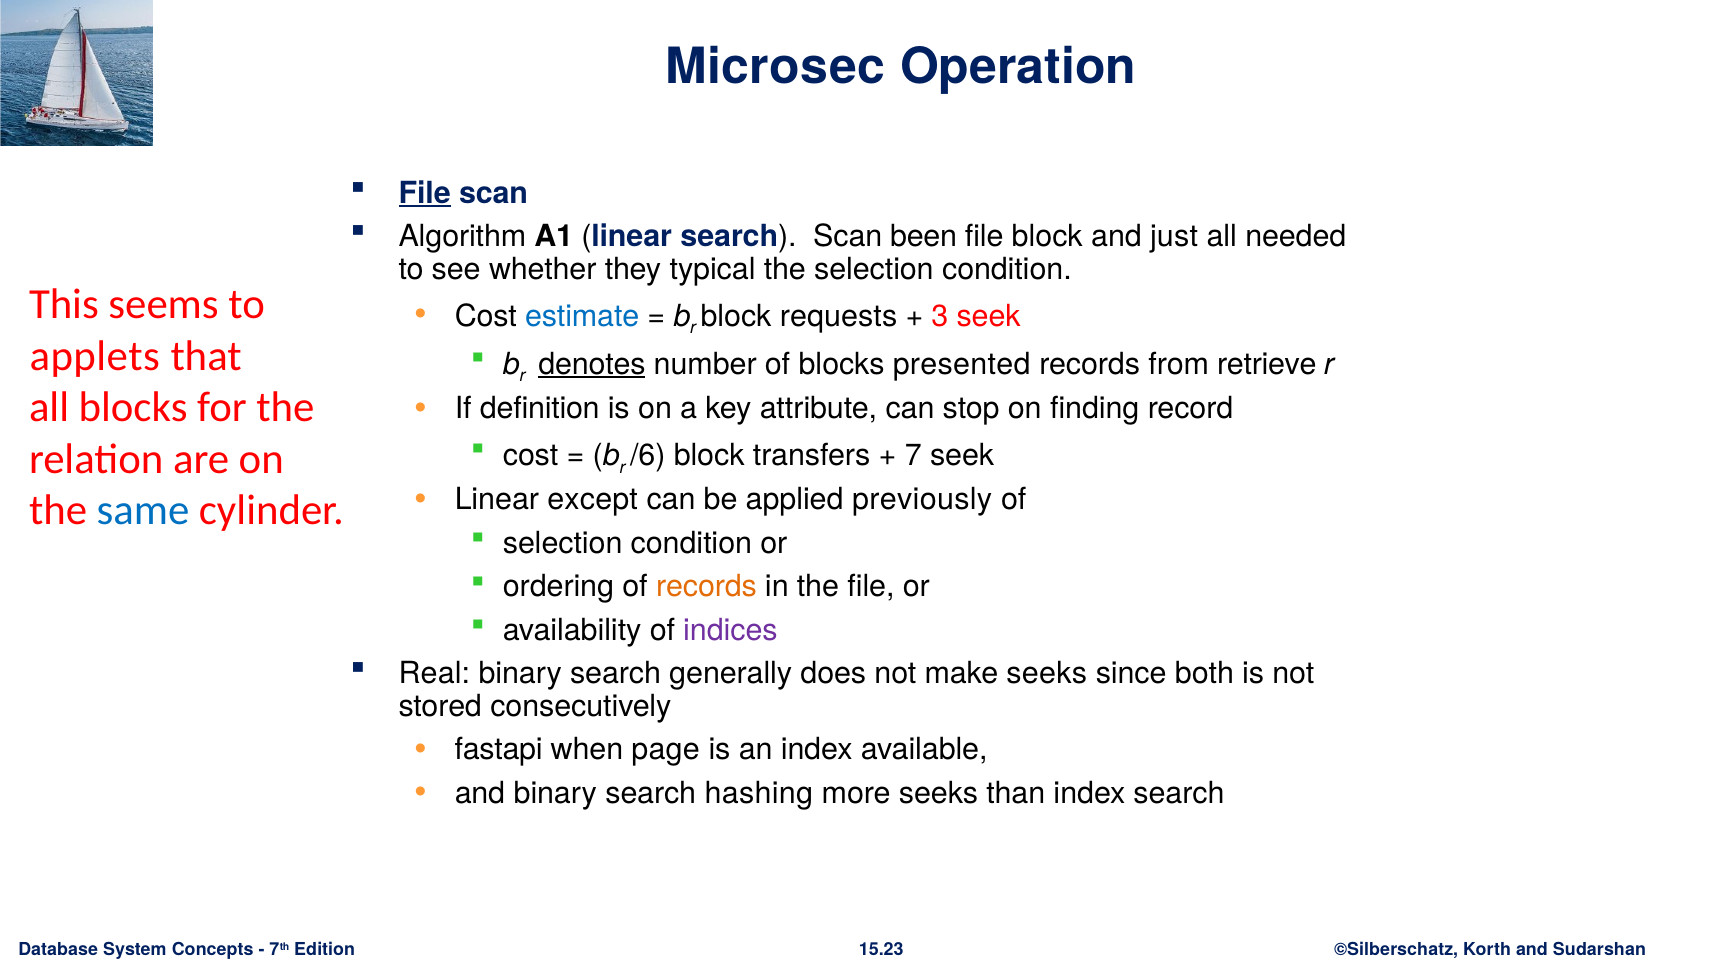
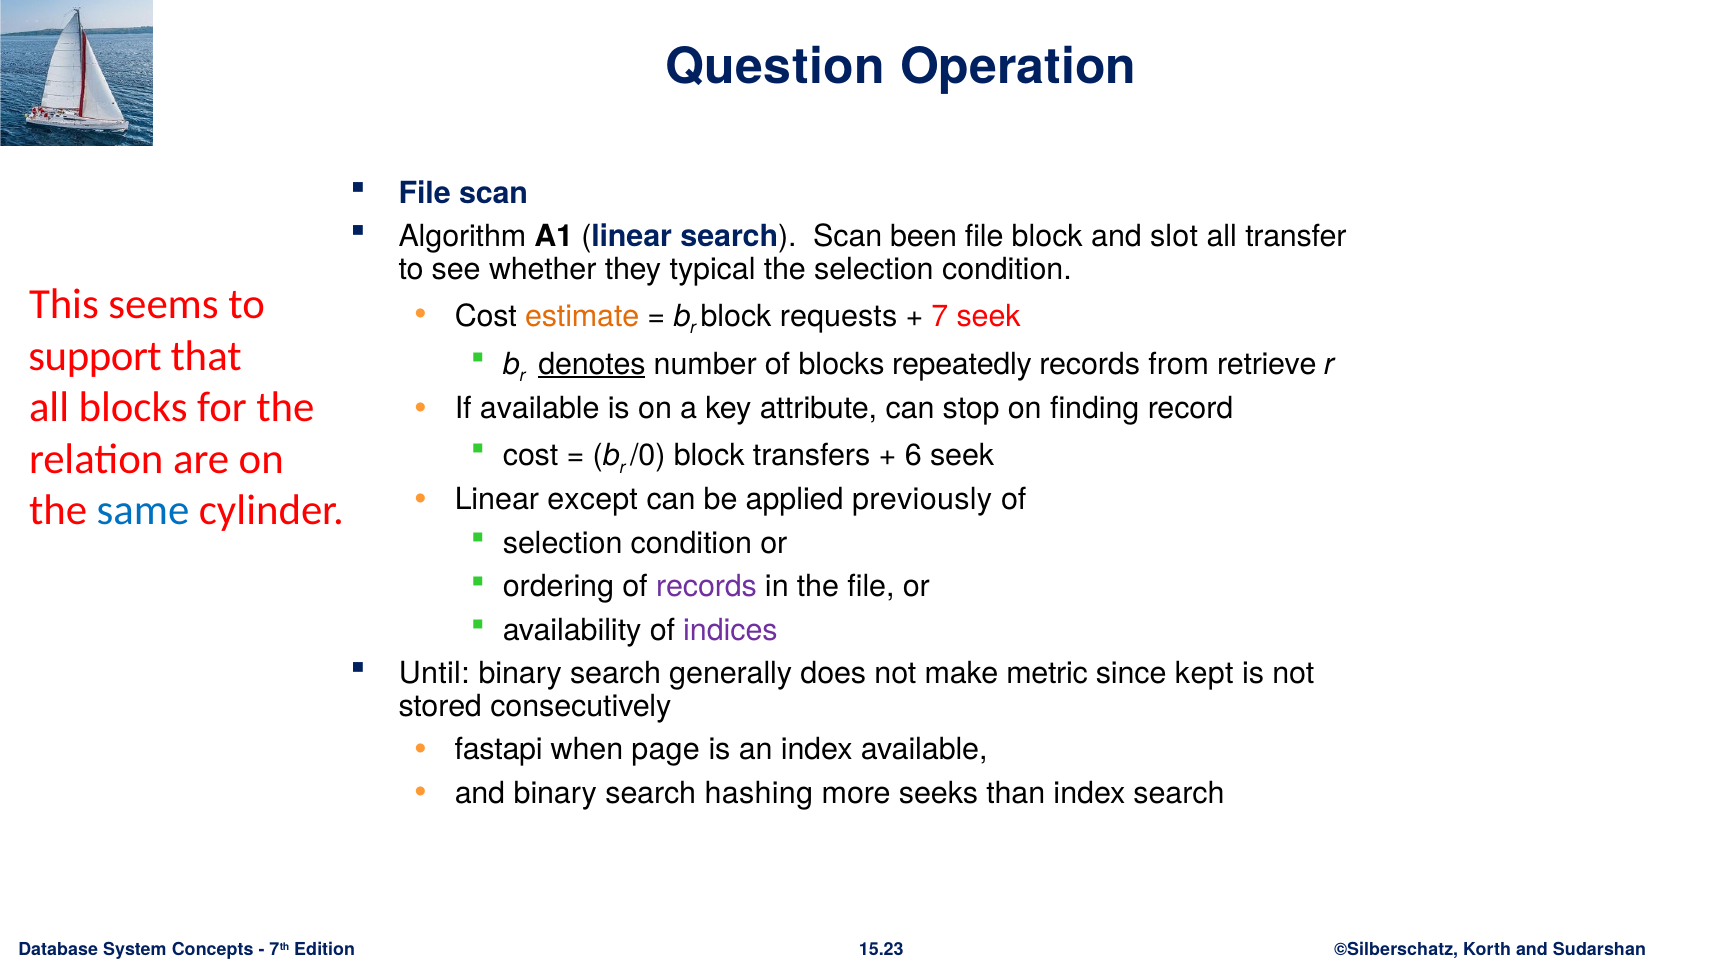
Microsec: Microsec -> Question
File at (425, 193) underline: present -> none
just: just -> slot
needed: needed -> transfer
estimate colour: blue -> orange
3: 3 -> 7
applets: applets -> support
presented: presented -> repeatedly
If definition: definition -> available
/6: /6 -> /0
7: 7 -> 6
records at (707, 586) colour: orange -> purple
Real: Real -> Until
make seeks: seeks -> metric
both: both -> kept
